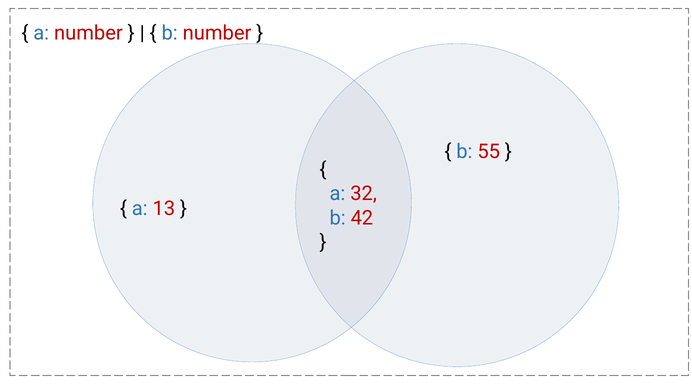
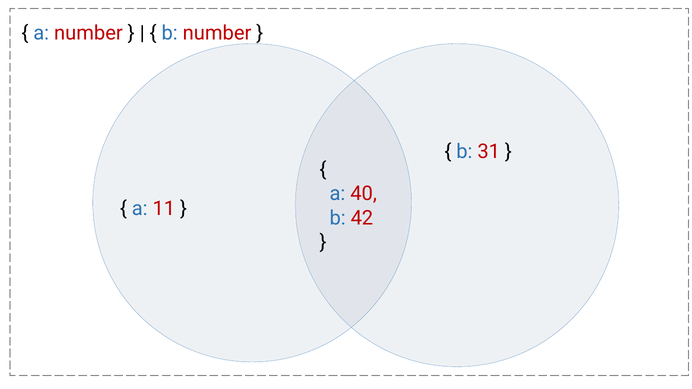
55: 55 -> 31
32: 32 -> 40
13: 13 -> 11
